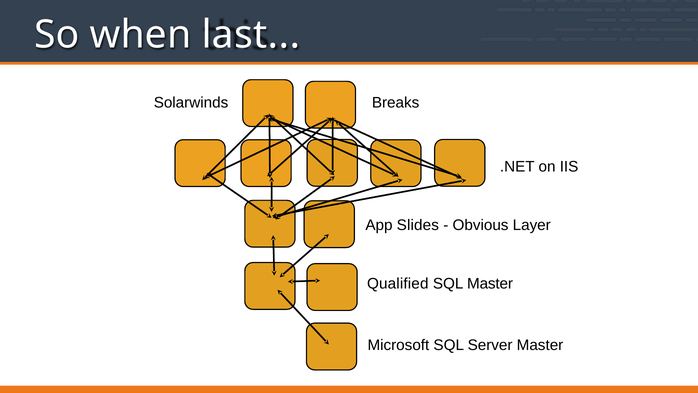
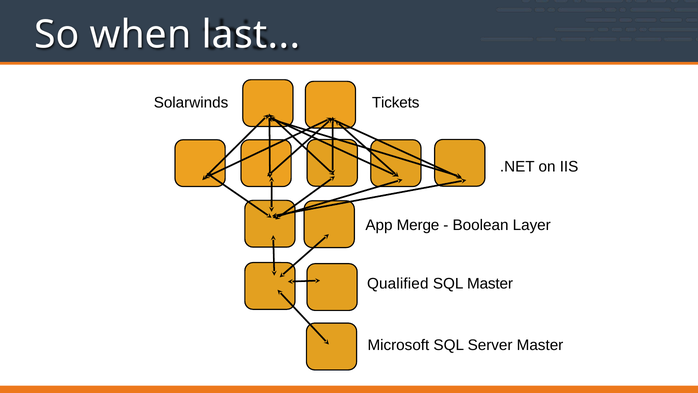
Breaks: Breaks -> Tickets
Slides: Slides -> Merge
Obvious: Obvious -> Boolean
